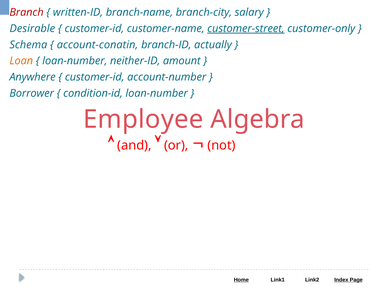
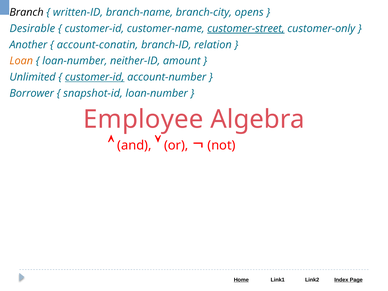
Branch colour: red -> black
salary: salary -> opens
Schema: Schema -> Another
actually: actually -> relation
Anywhere: Anywhere -> Unlimited
customer-id at (95, 77) underline: none -> present
condition-id: condition-id -> snapshot-id
